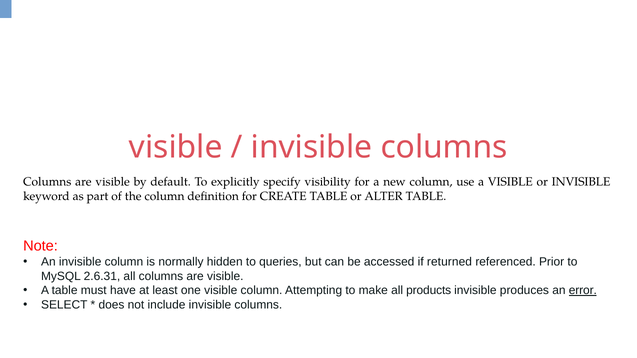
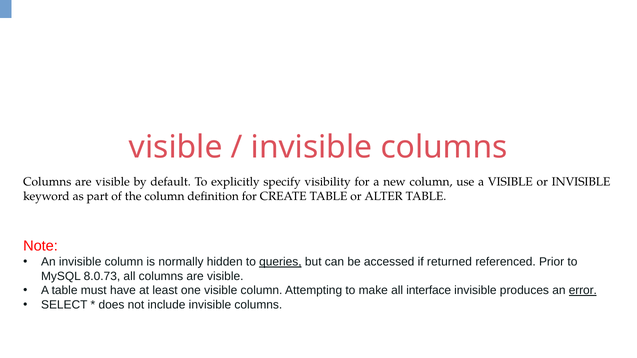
queries underline: none -> present
2.6.31: 2.6.31 -> 8.0.73
products: products -> interface
